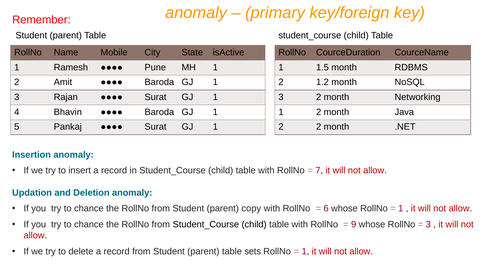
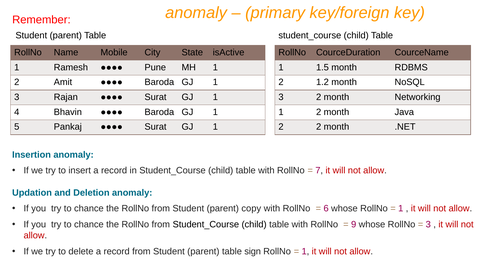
sets: sets -> sign
